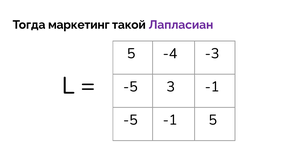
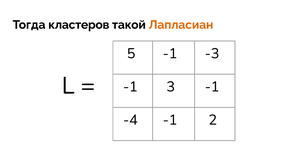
маркетинг: маркетинг -> кластеров
Лапласиан colour: purple -> orange
5 -4: -4 -> -1
-5 at (130, 87): -5 -> -1
-5 at (130, 120): -5 -> -4
-1 5: 5 -> 2
